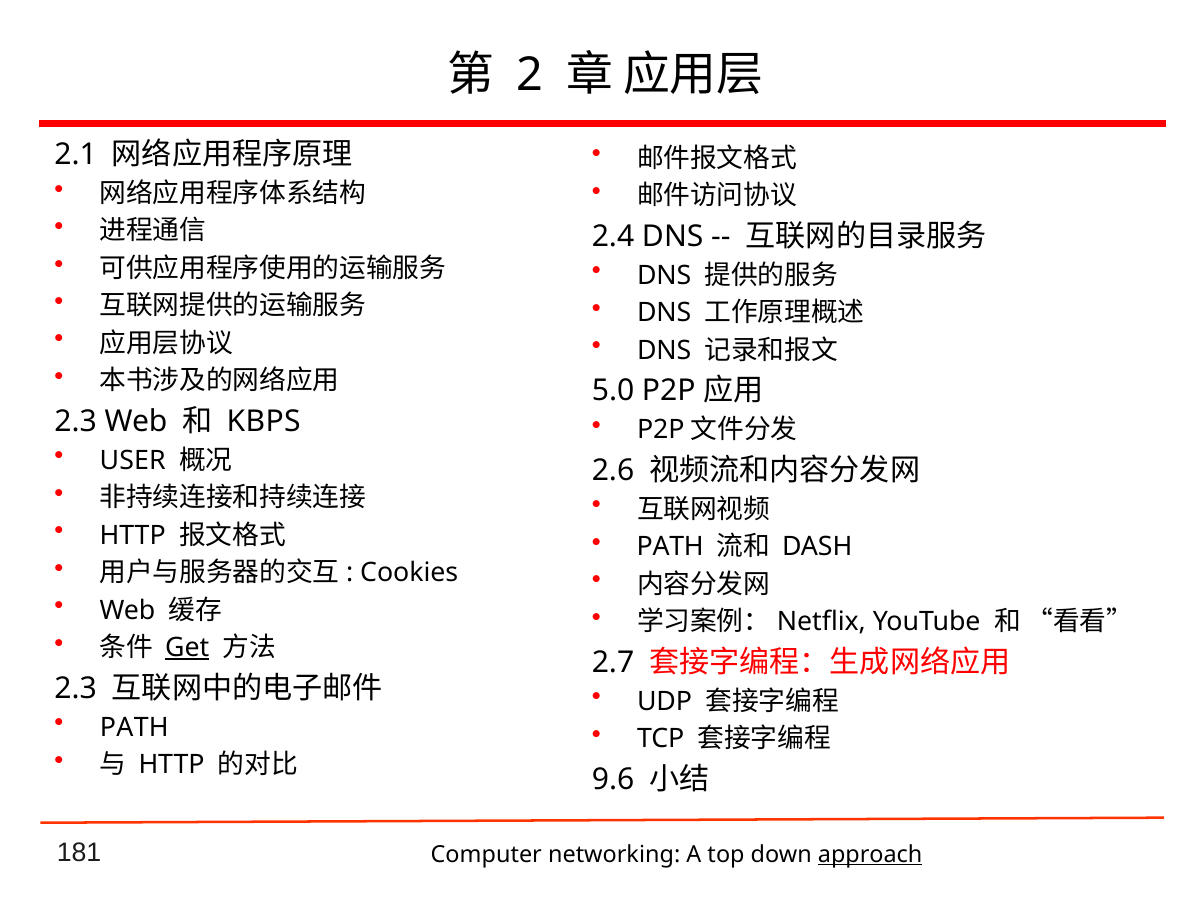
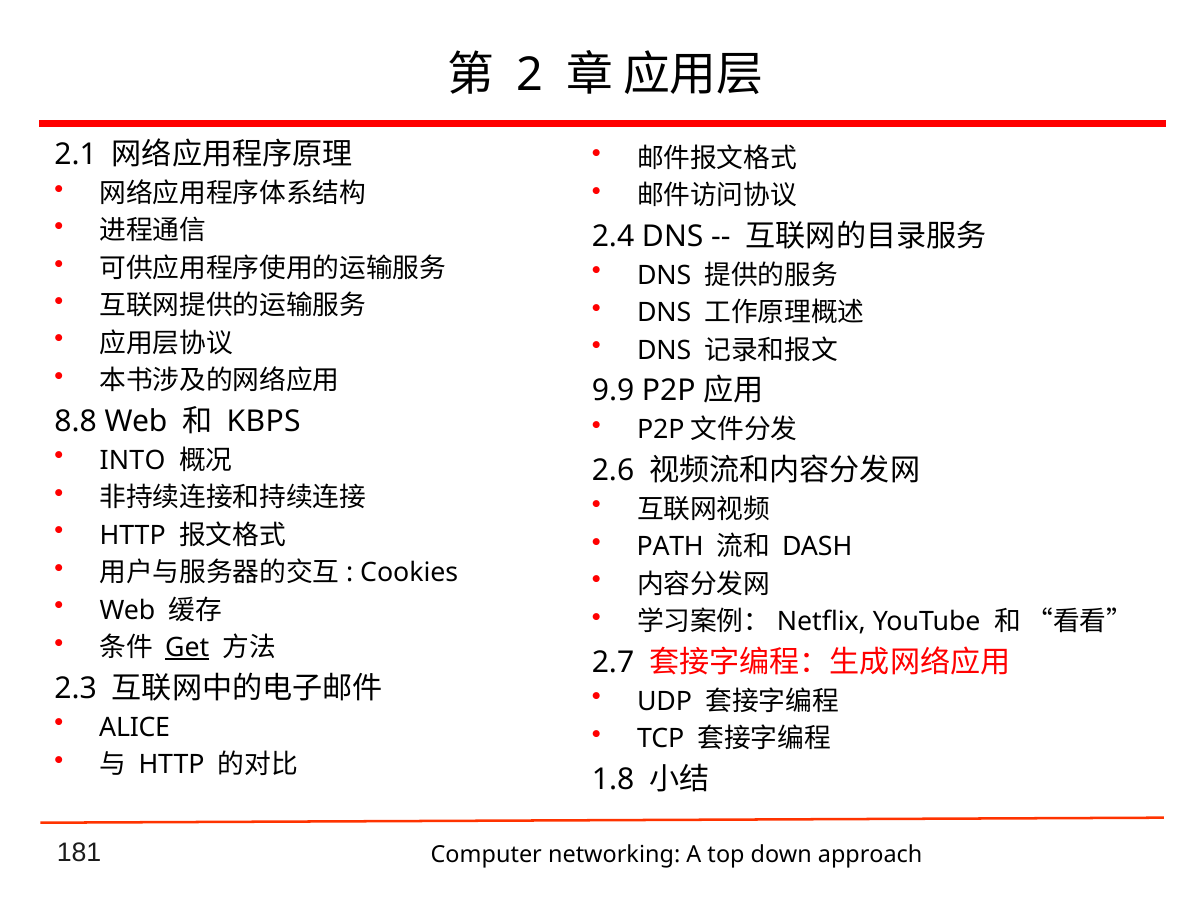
5.0: 5.0 -> 9.9
2.3 at (76, 421): 2.3 -> 8.8
USER: USER -> INTO
PATH at (134, 727): PATH -> ALICE
9.6: 9.6 -> 1.8
approach underline: present -> none
